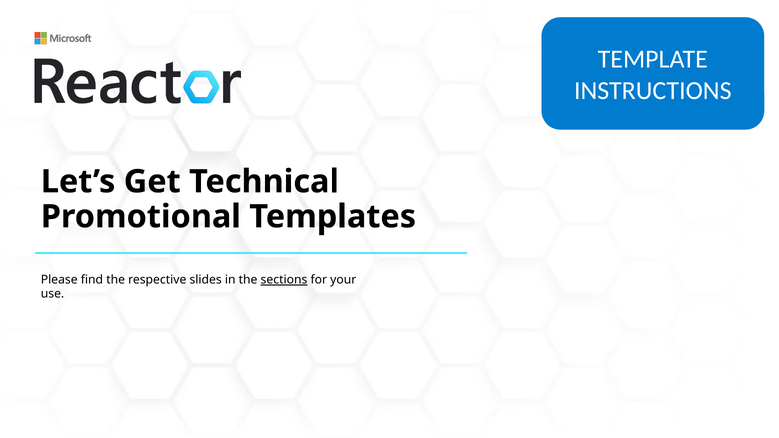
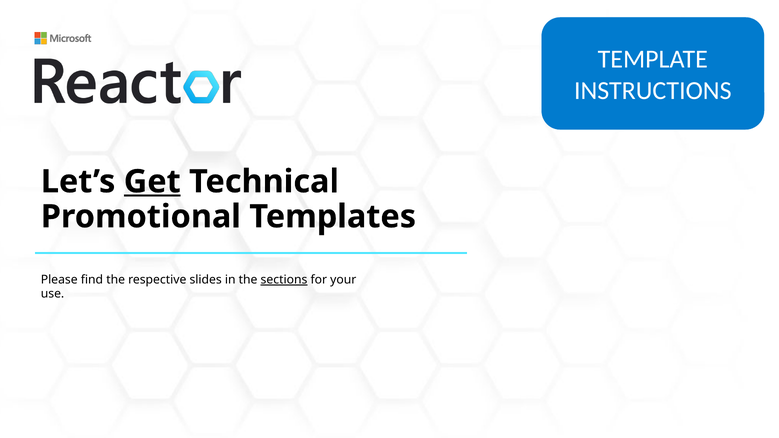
Get underline: none -> present
